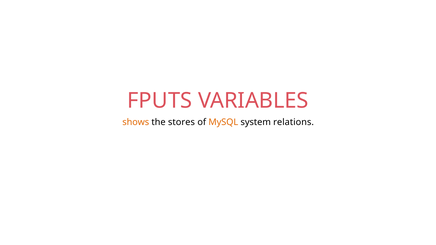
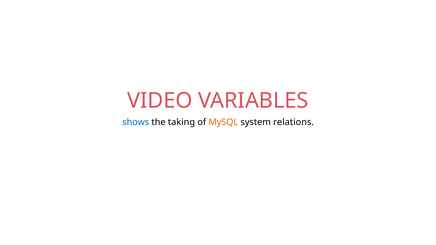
FPUTS: FPUTS -> VIDEO
shows colour: orange -> blue
stores: stores -> taking
